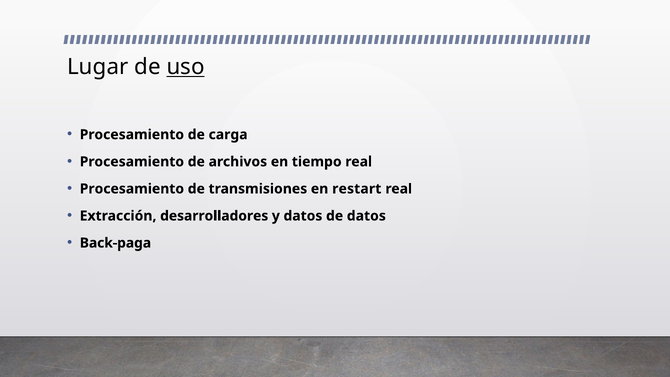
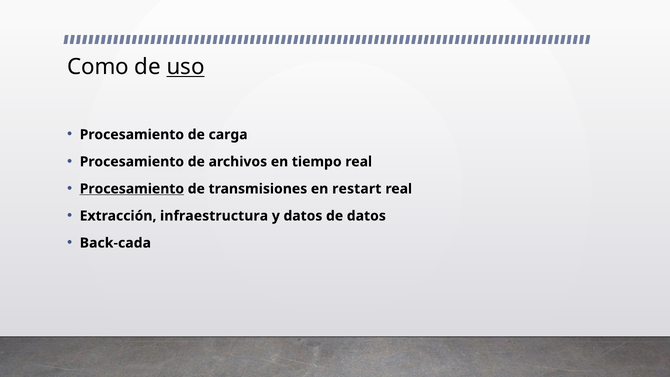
Lugar: Lugar -> Como
Procesamiento at (132, 189) underline: none -> present
desarrolladores: desarrolladores -> infraestructura
Back-paga: Back-paga -> Back-cada
